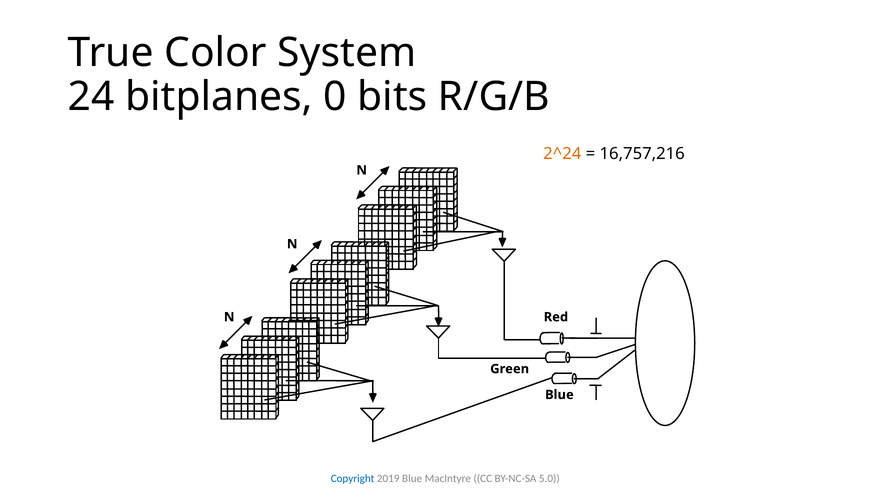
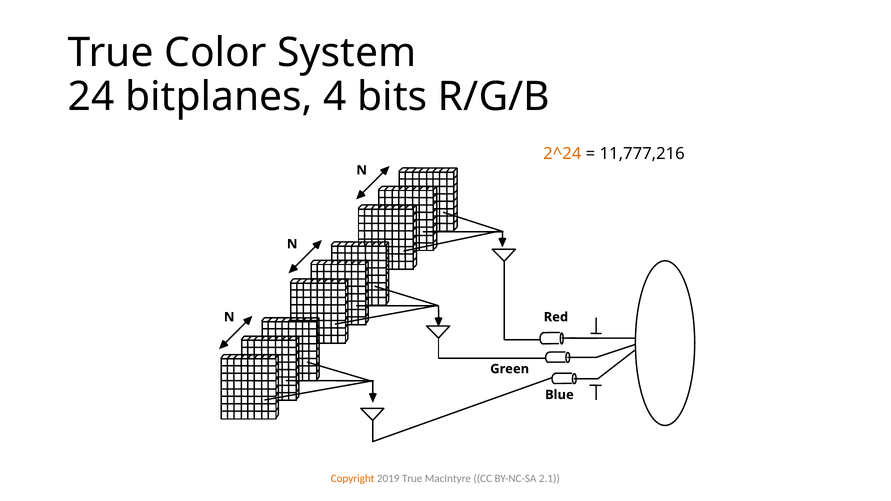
0: 0 -> 4
16,757,216: 16,757,216 -> 11,777,216
Copyright colour: blue -> orange
2019 Blue: Blue -> True
5.0: 5.0 -> 2.1
